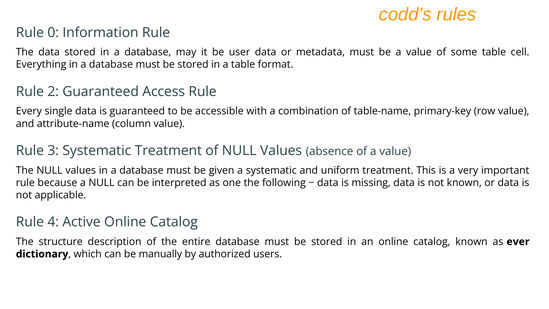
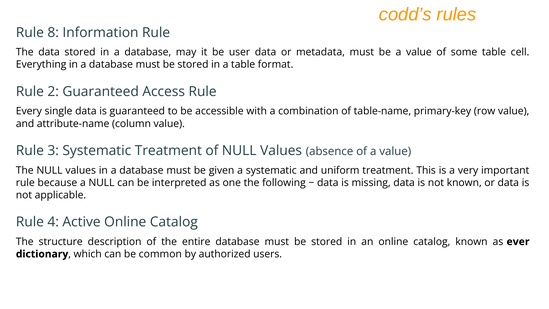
0: 0 -> 8
manually: manually -> common
